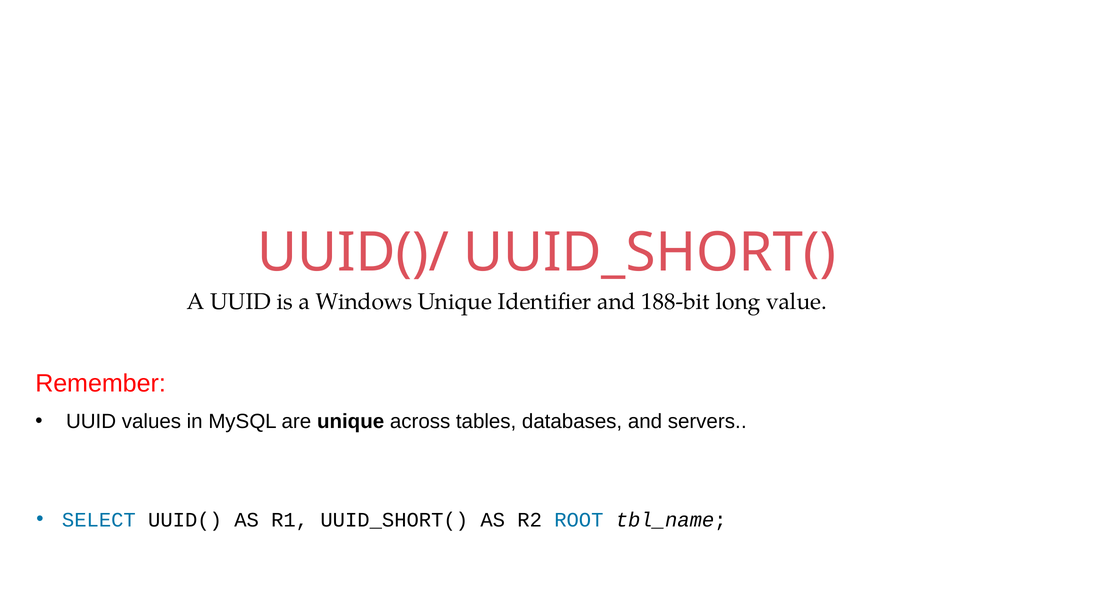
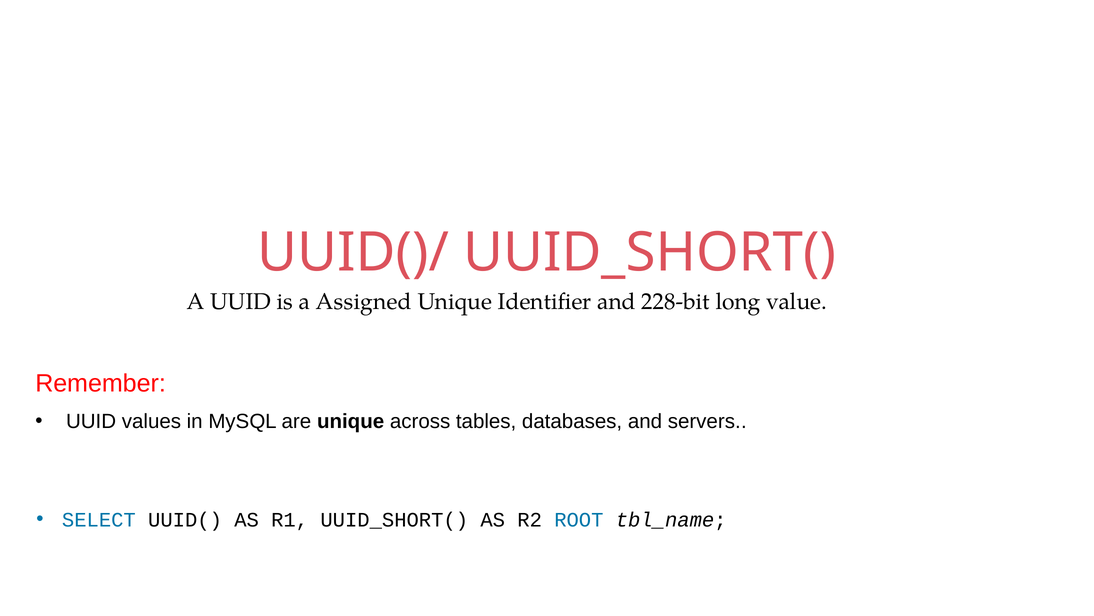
Windows: Windows -> Assigned
188-bit: 188-bit -> 228-bit
